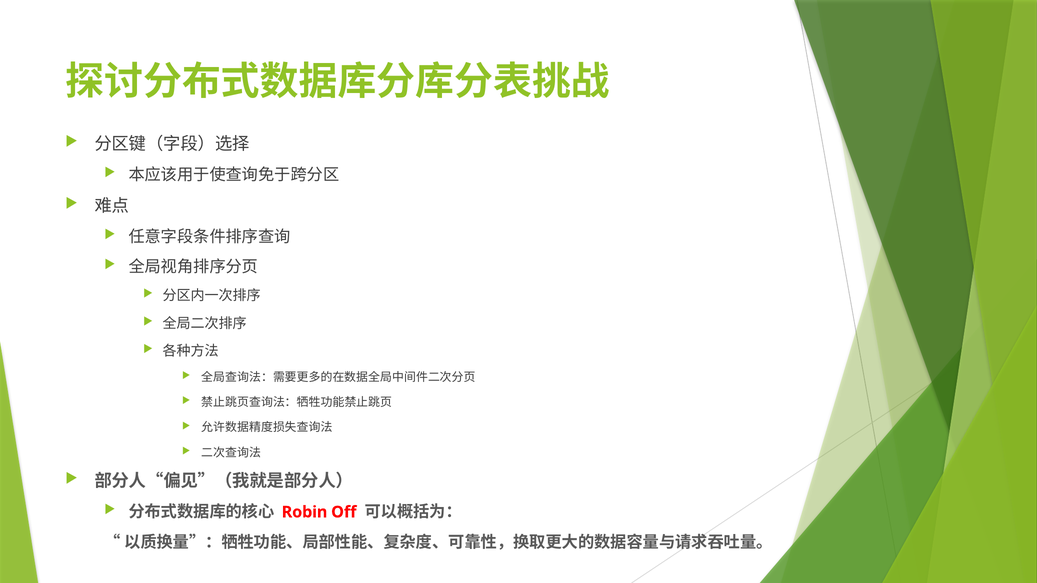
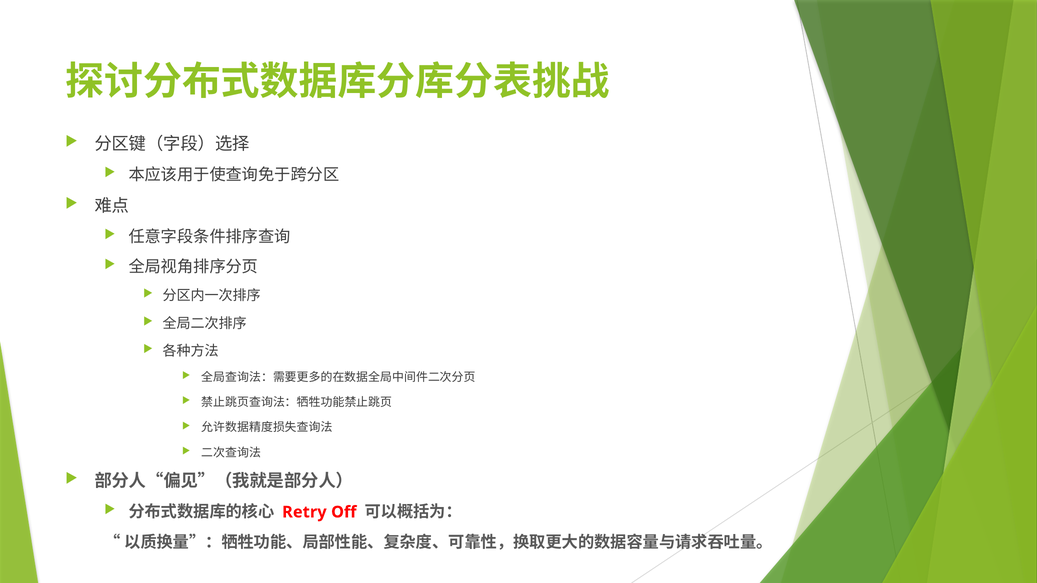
Robin: Robin -> Retry
